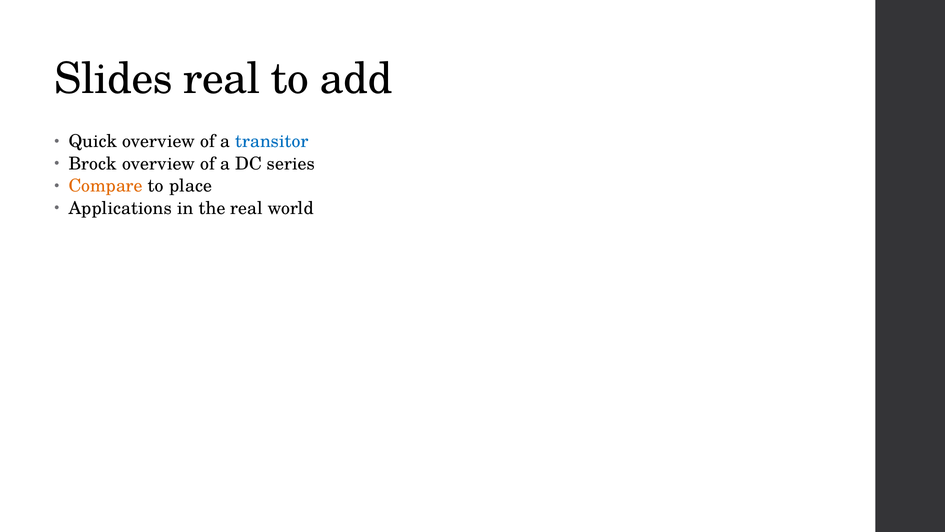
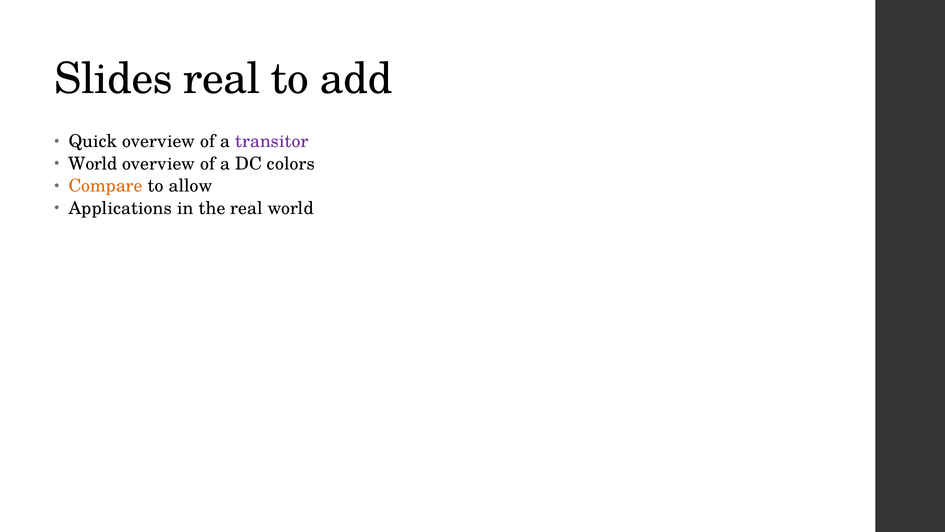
transitor colour: blue -> purple
Brock at (93, 164): Brock -> World
series: series -> colors
place: place -> allow
